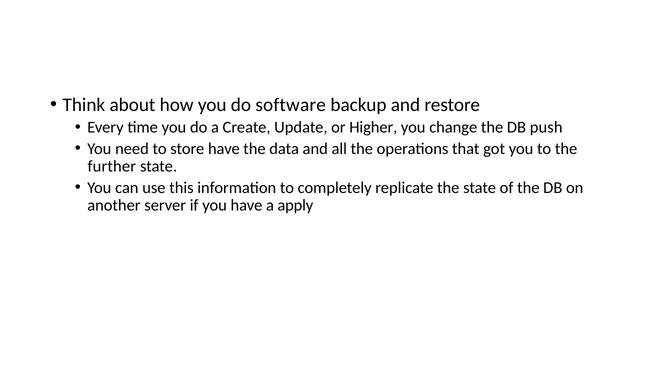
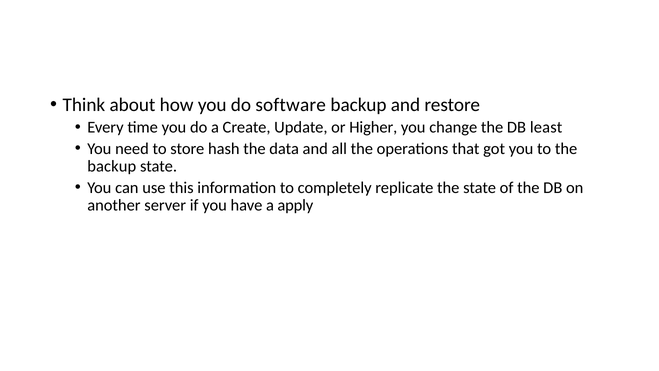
push: push -> least
store have: have -> hash
further at (112, 166): further -> backup
